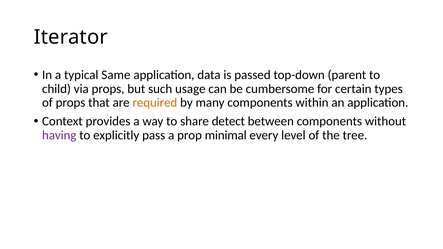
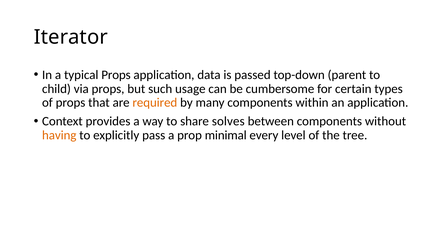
typical Same: Same -> Props
detect: detect -> solves
having colour: purple -> orange
